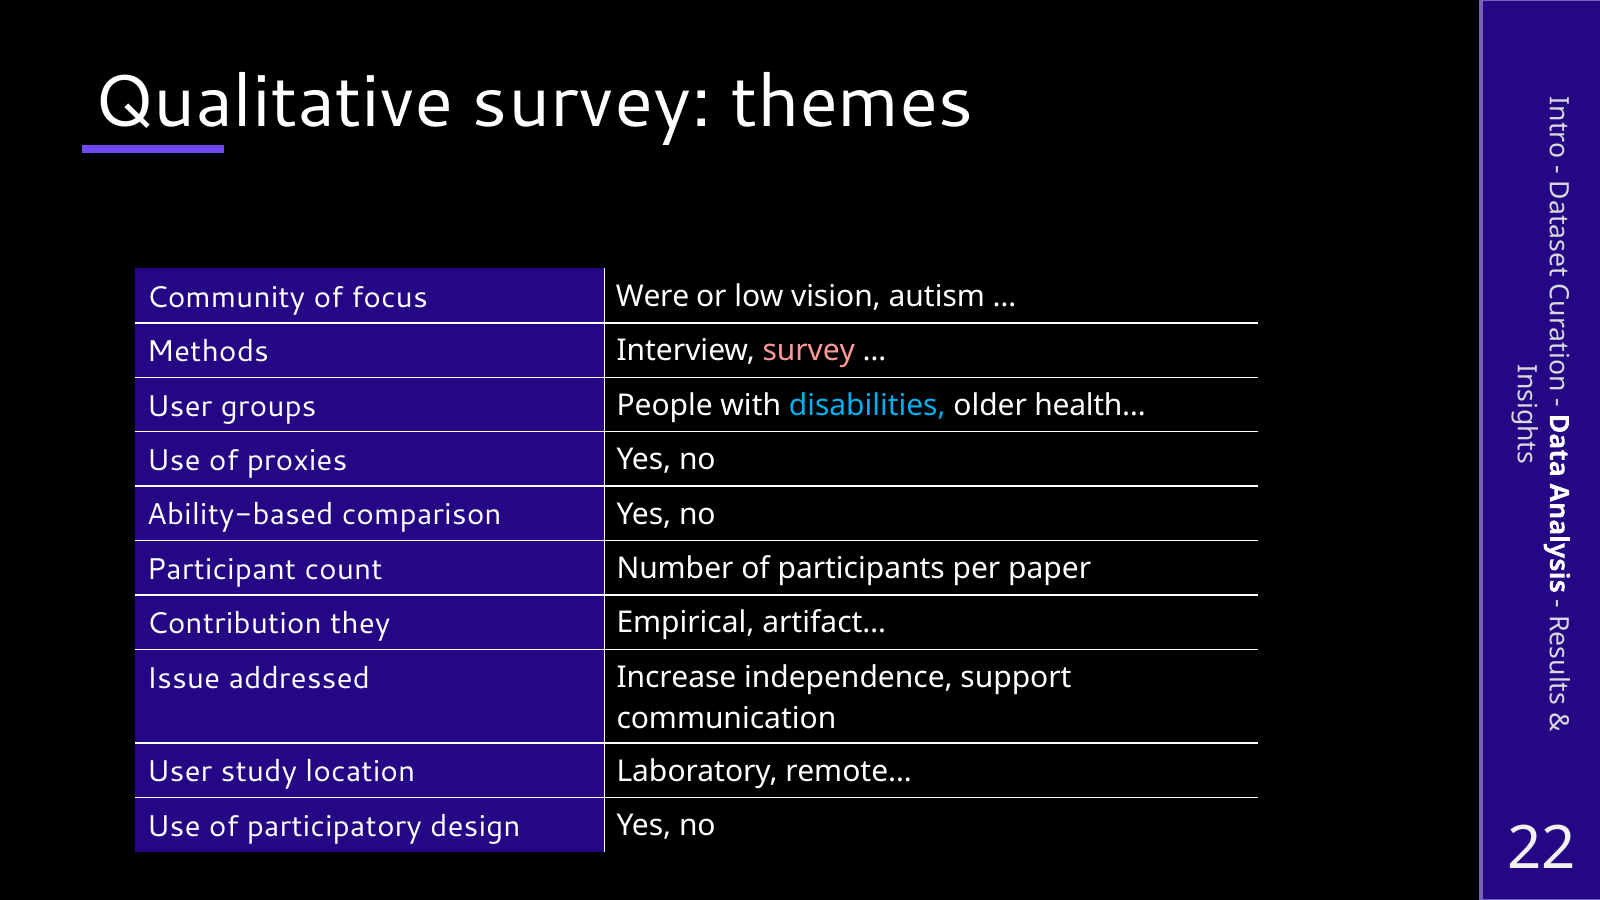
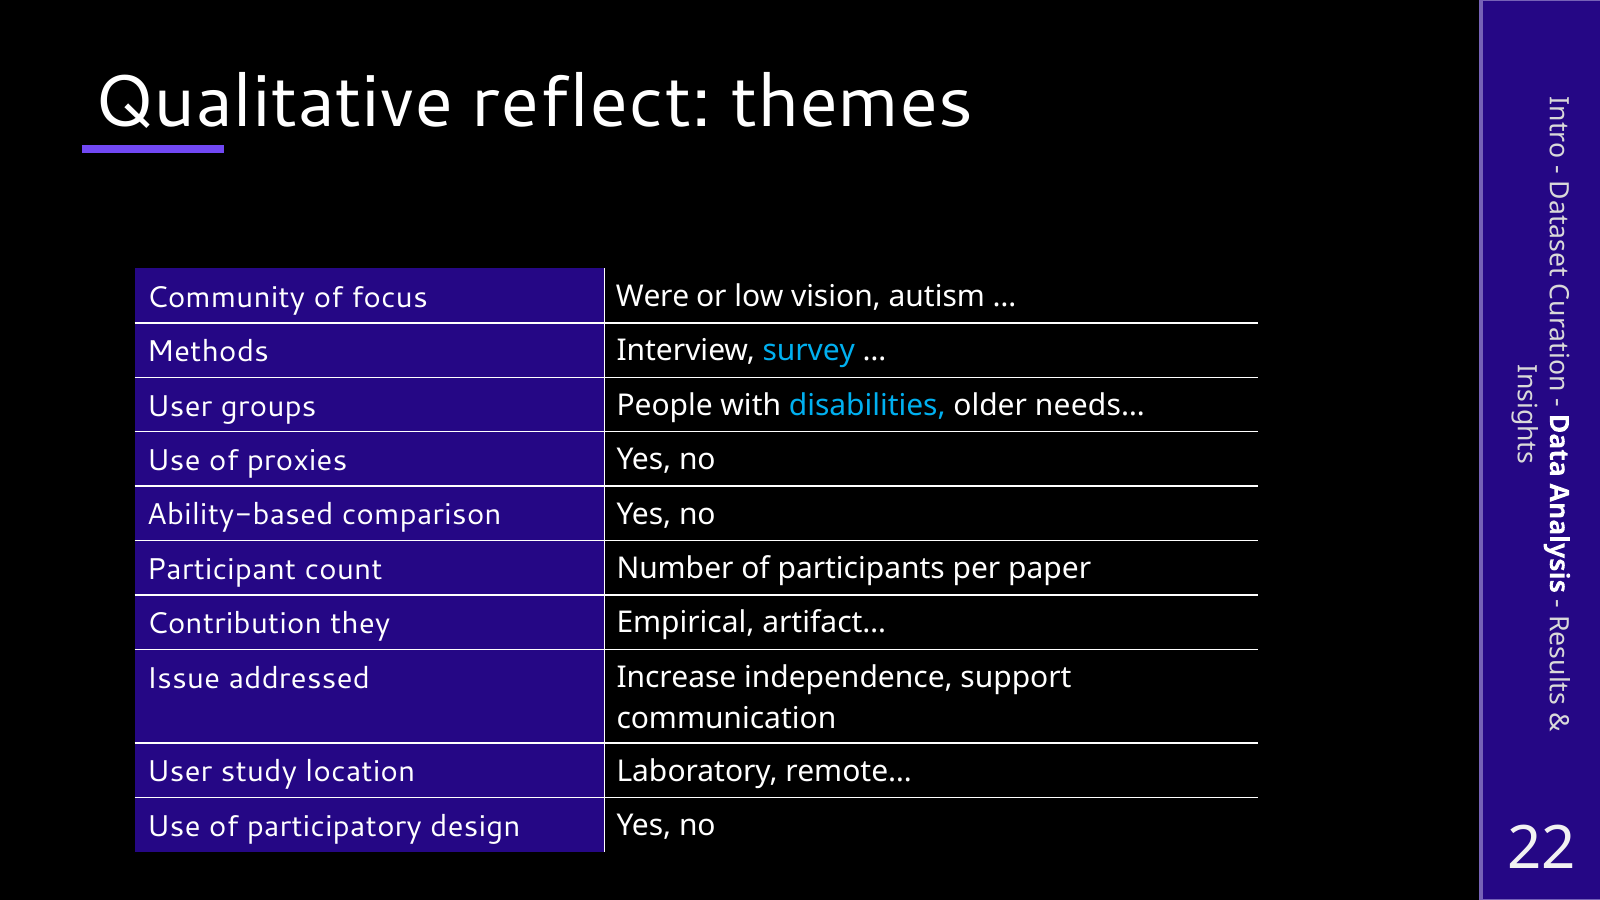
Qualitative survey: survey -> reflect
survey at (809, 351) colour: pink -> light blue
health…: health… -> needs…
